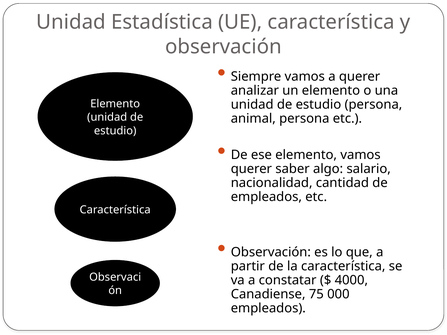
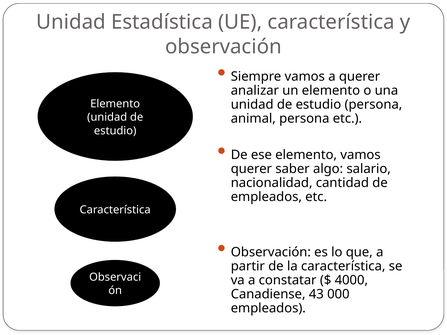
75: 75 -> 43
